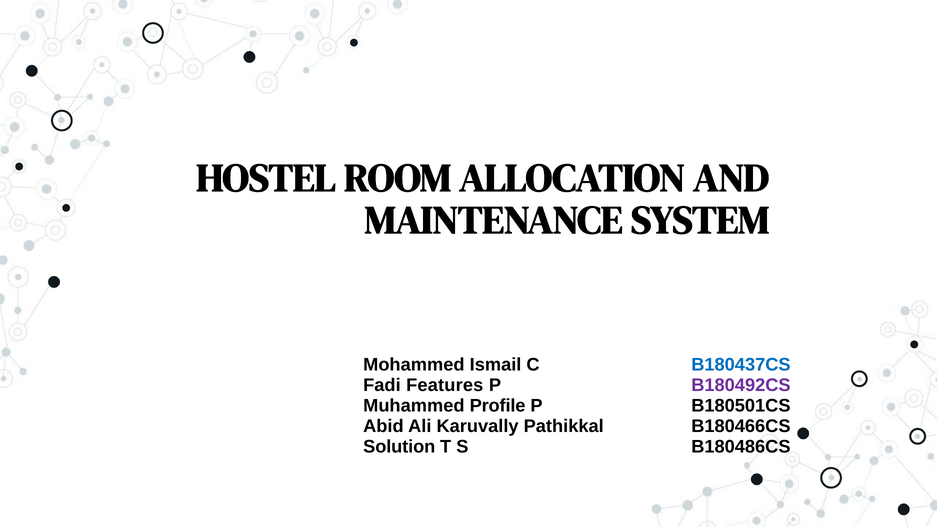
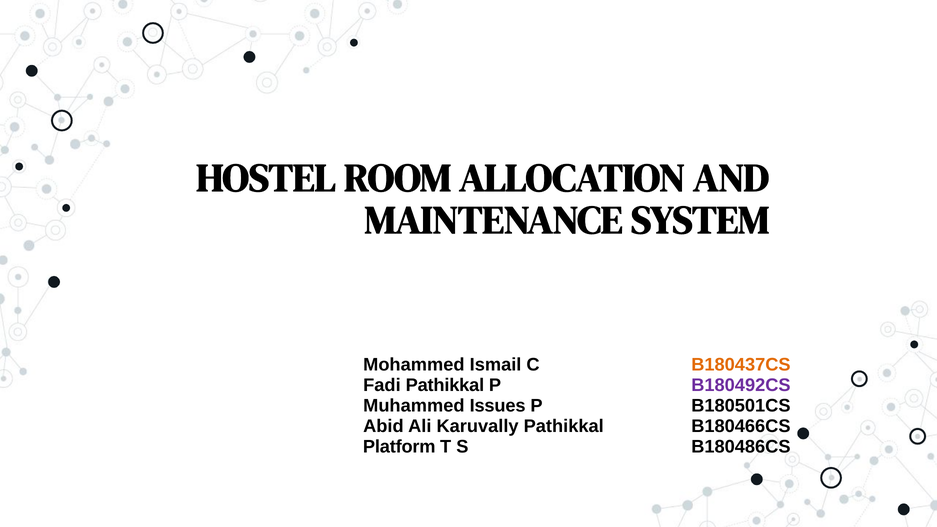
B180437CS colour: blue -> orange
Fadi Features: Features -> Pathikkal
Profile: Profile -> Issues
Solution: Solution -> Platform
